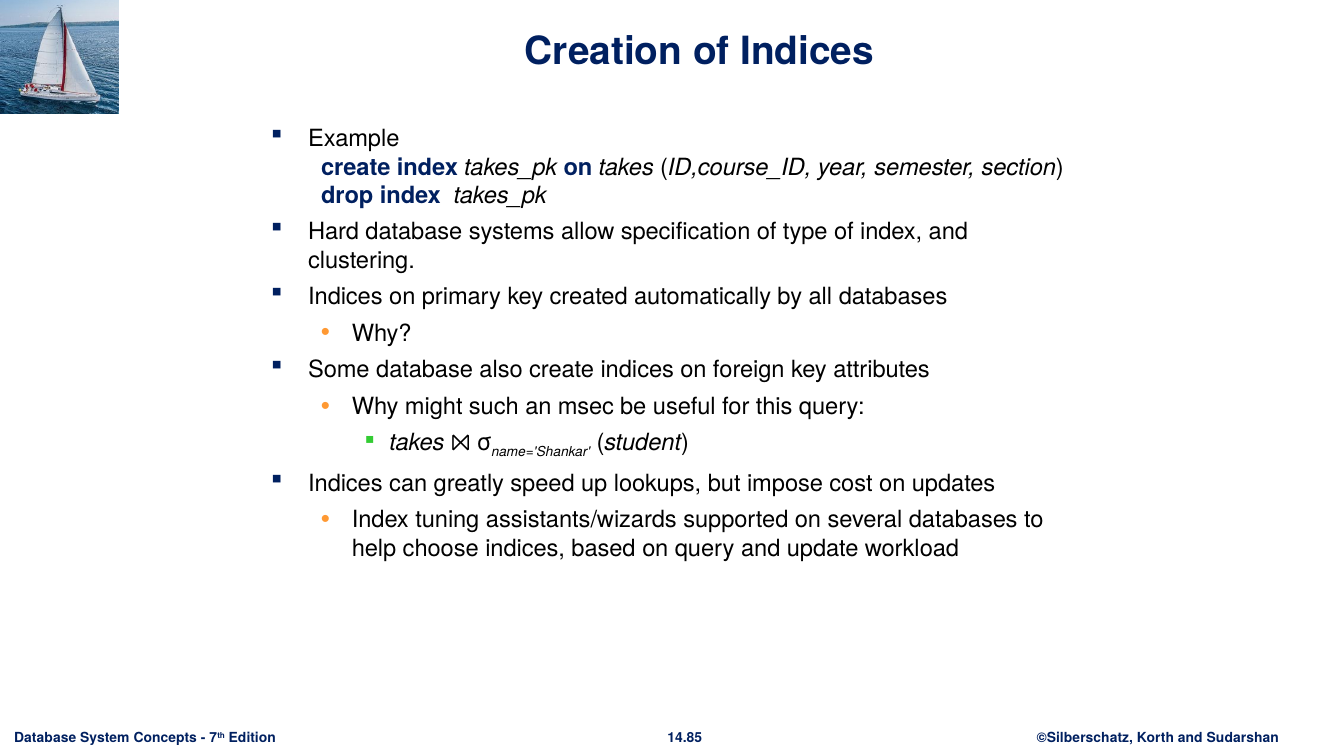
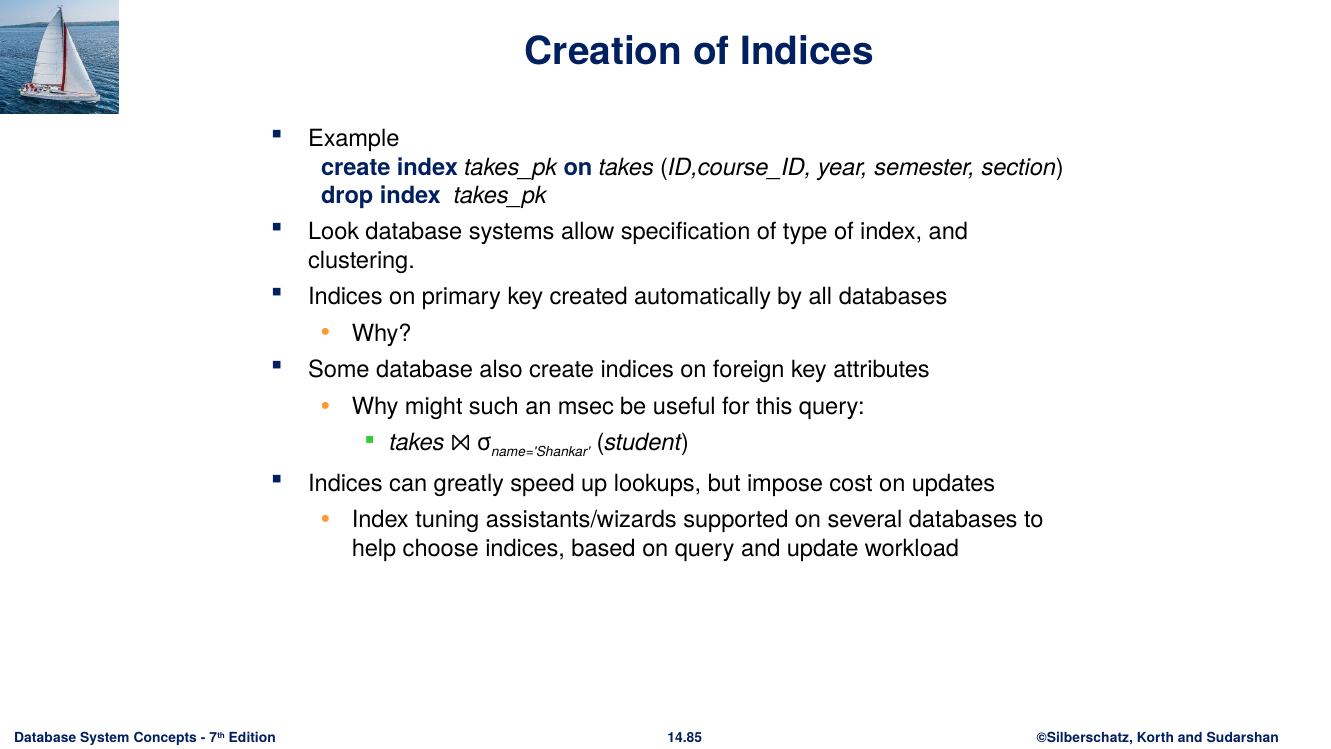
Hard: Hard -> Look
